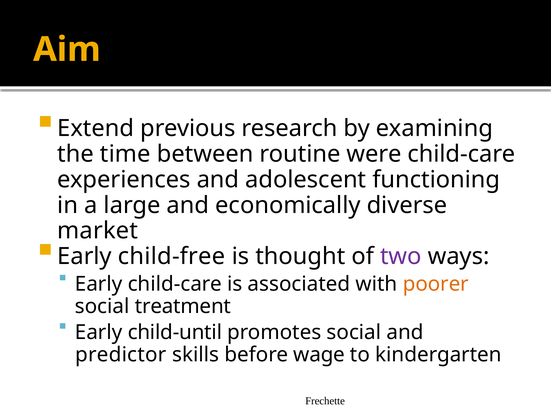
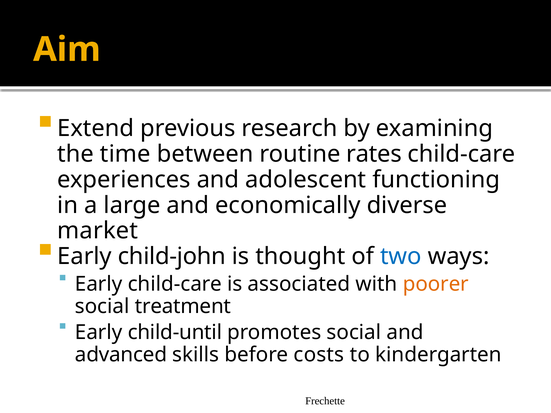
were: were -> rates
child-free: child-free -> child-john
two colour: purple -> blue
predictor: predictor -> advanced
wage: wage -> costs
